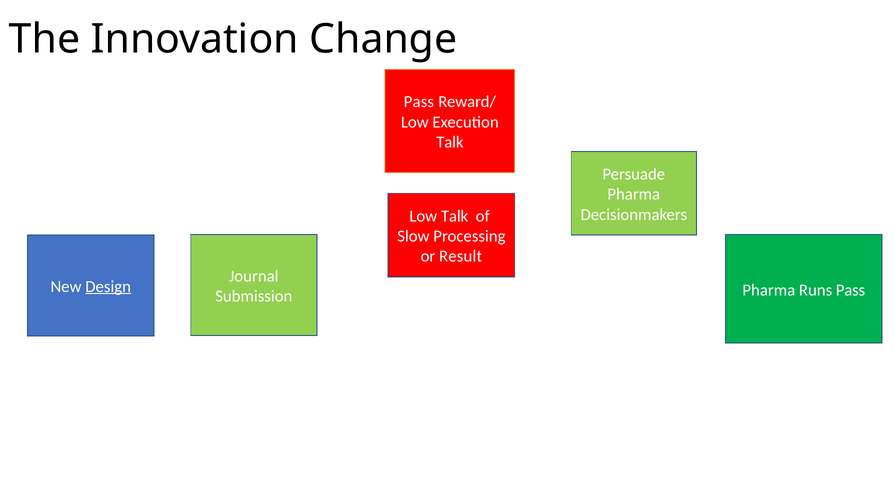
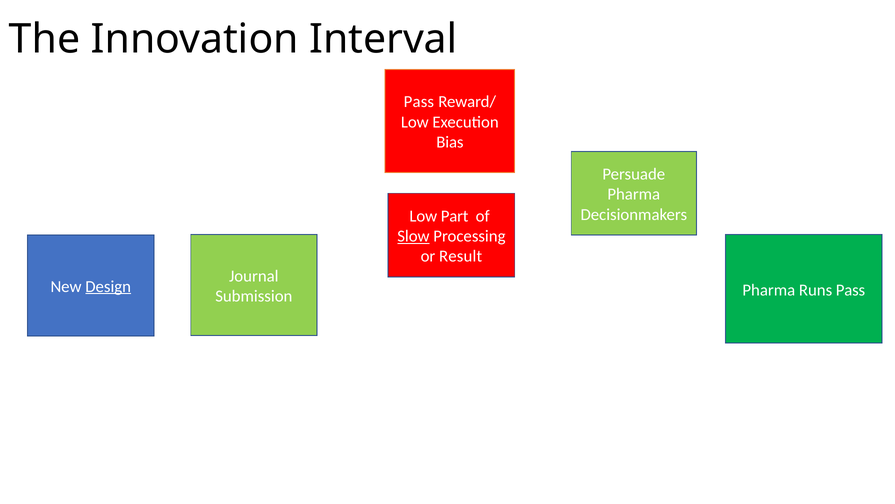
Change: Change -> Interval
Talk at (450, 142): Talk -> Bias
Low Talk: Talk -> Part
Slow underline: none -> present
